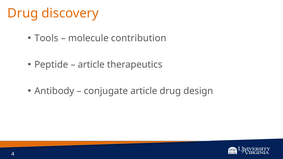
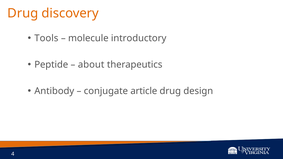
contribution: contribution -> introductory
article at (91, 65): article -> about
